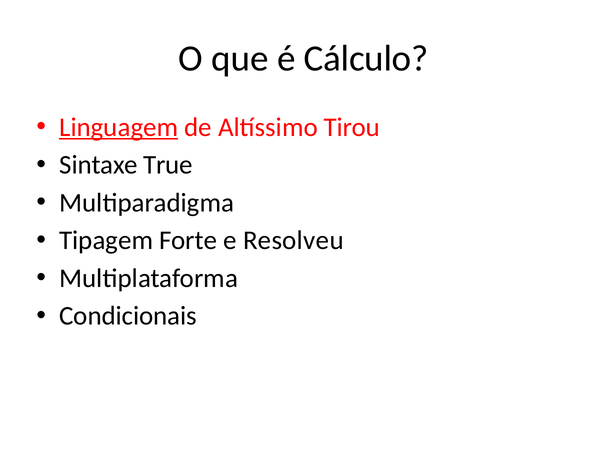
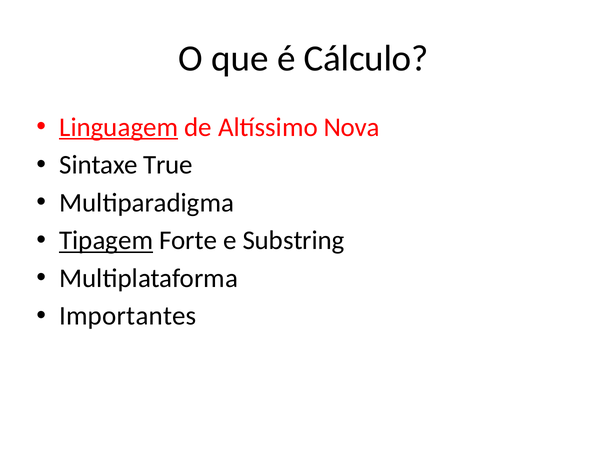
Tirou: Tirou -> Nova
Tipagem underline: none -> present
Resolveu: Resolveu -> Substring
Condicionais: Condicionais -> Importantes
